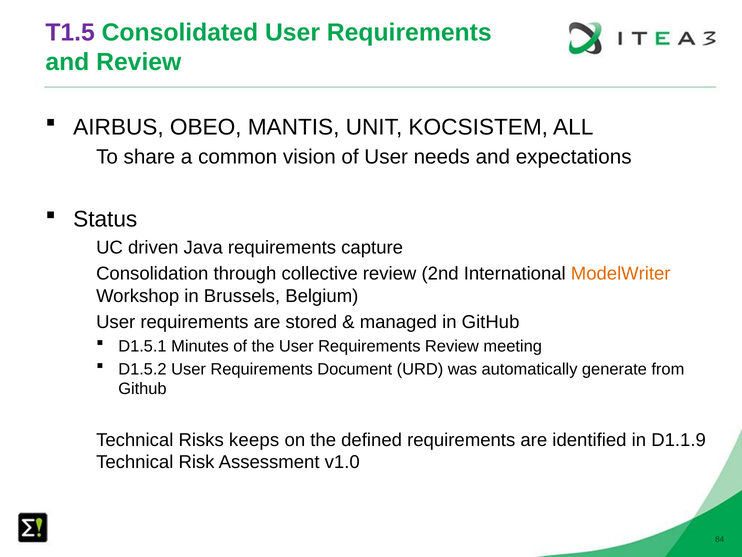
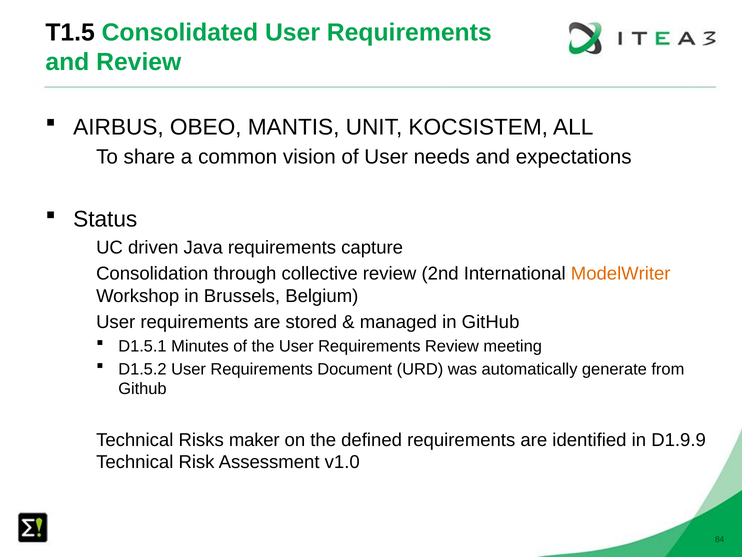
T1.5 colour: purple -> black
keeps: keeps -> maker
D1.1.9: D1.1.9 -> D1.9.9
